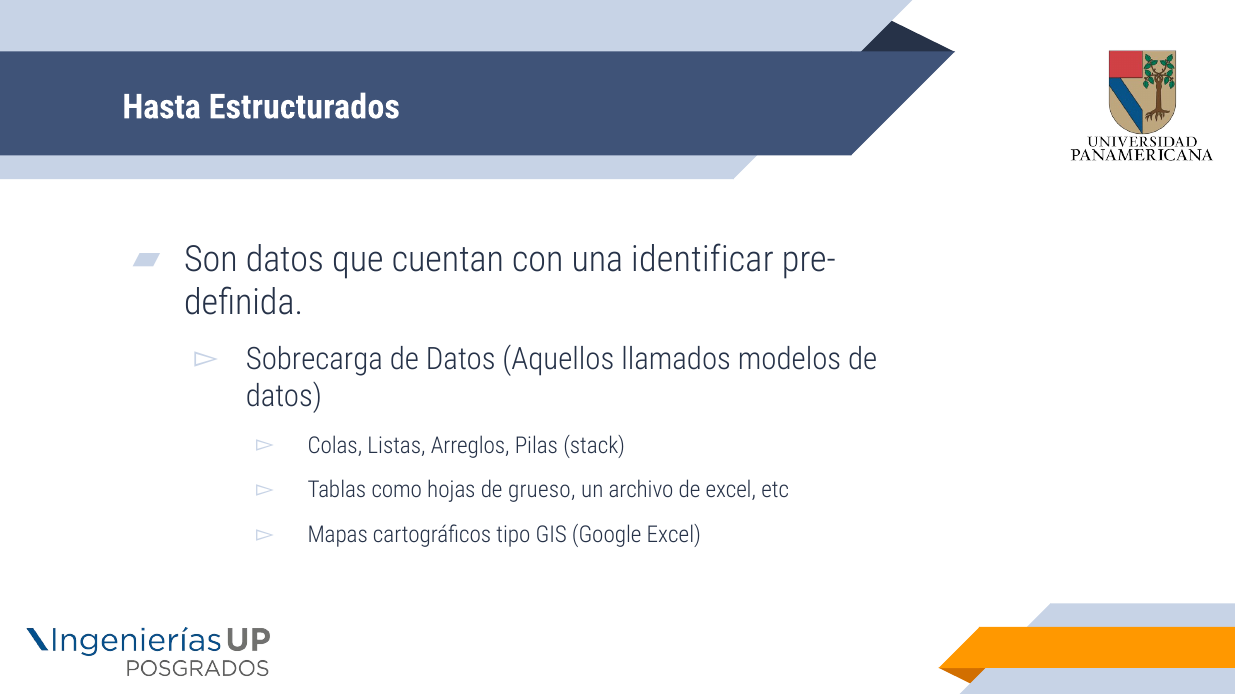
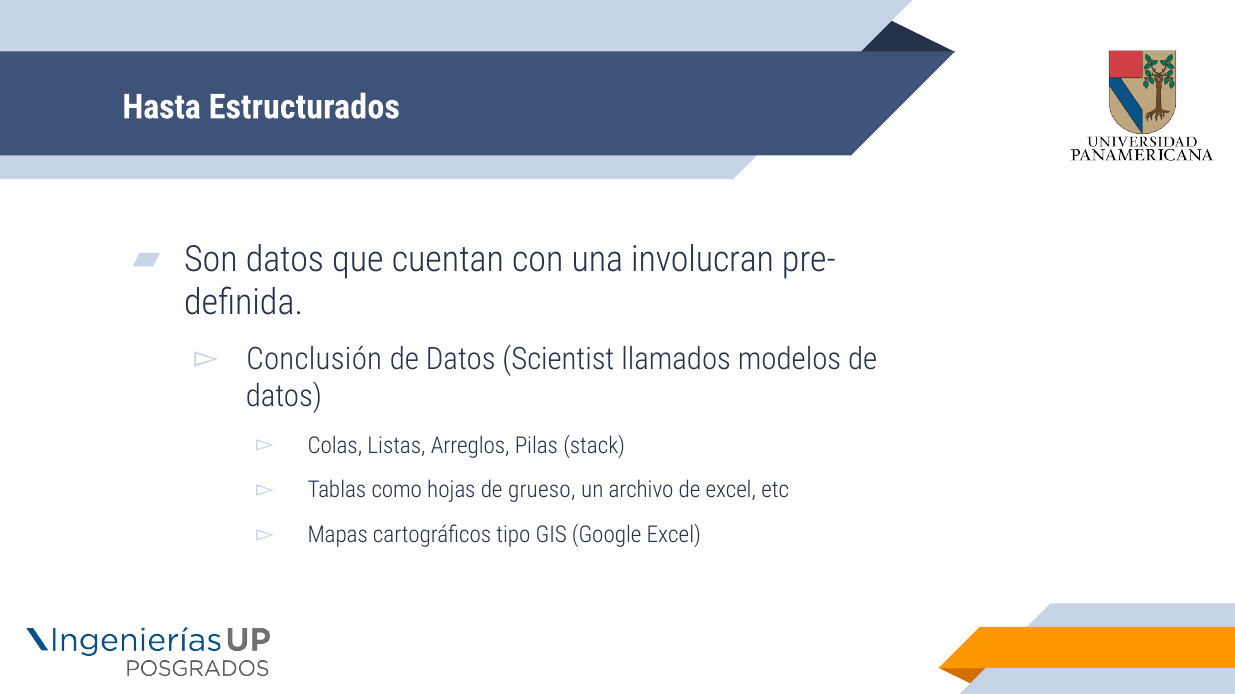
identificar: identificar -> involucran
Sobrecarga: Sobrecarga -> Conclusión
Aquellos: Aquellos -> Scientist
